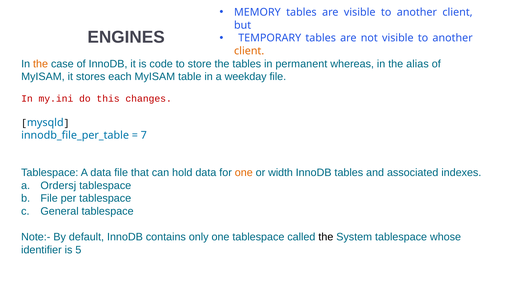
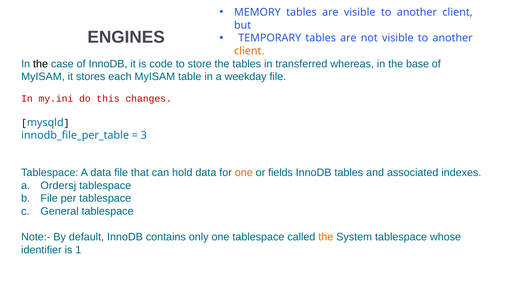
the at (41, 64) colour: orange -> black
permanent: permanent -> transferred
alias: alias -> base
7: 7 -> 3
width: width -> fields
the at (326, 237) colour: black -> orange
5: 5 -> 1
